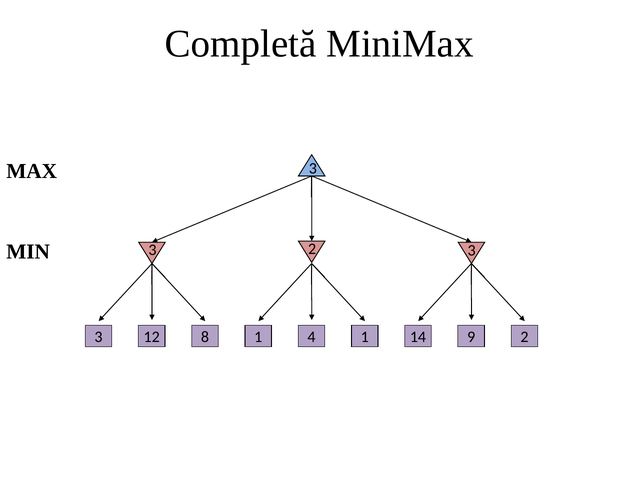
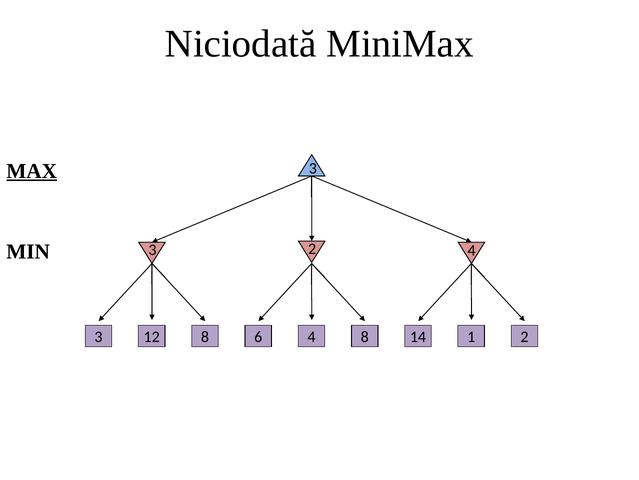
Completă: Completă -> Niciodată
MAX underline: none -> present
3 2 3: 3 -> 4
3 1: 1 -> 6
4 1: 1 -> 8
9: 9 -> 1
